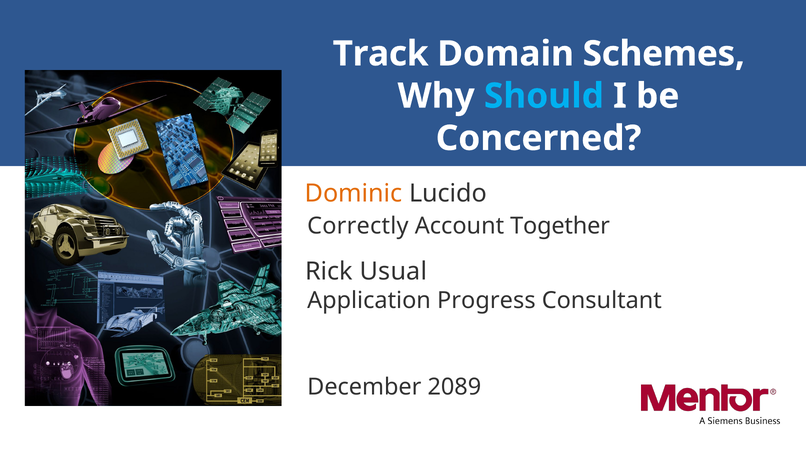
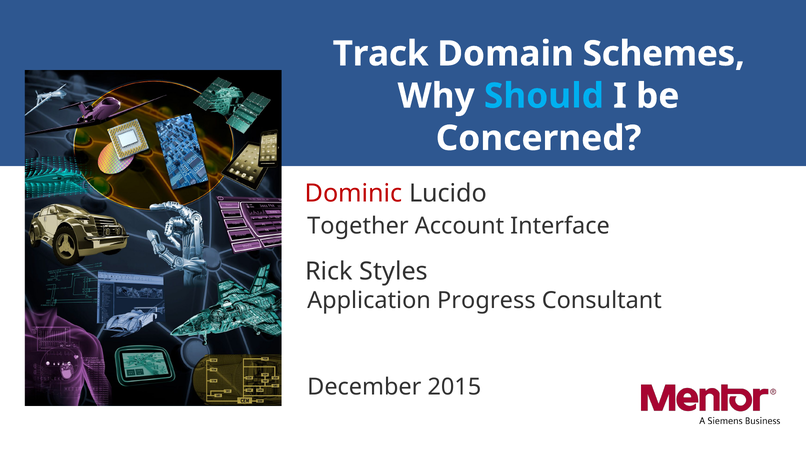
Dominic colour: orange -> red
Correctly: Correctly -> Together
Together: Together -> Interface
Usual: Usual -> Styles
2089: 2089 -> 2015
